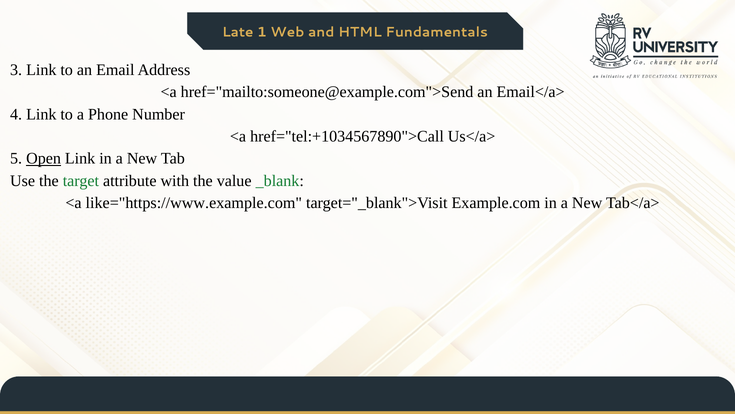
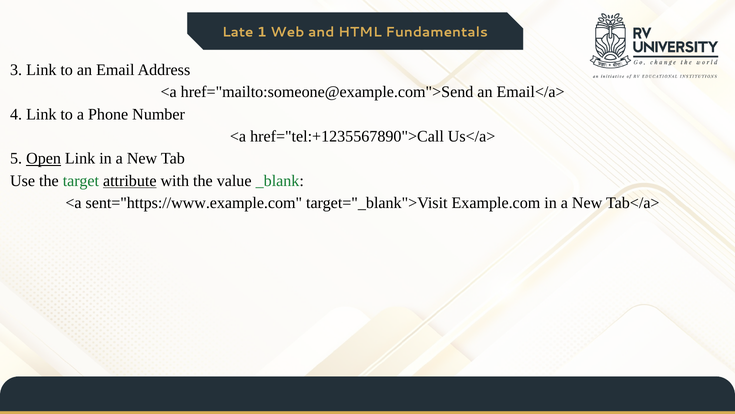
href="tel:+1034567890">Call: href="tel:+1034567890">Call -> href="tel:+1235567890">Call
attribute underline: none -> present
like="https://www.example.com: like="https://www.example.com -> sent="https://www.example.com
